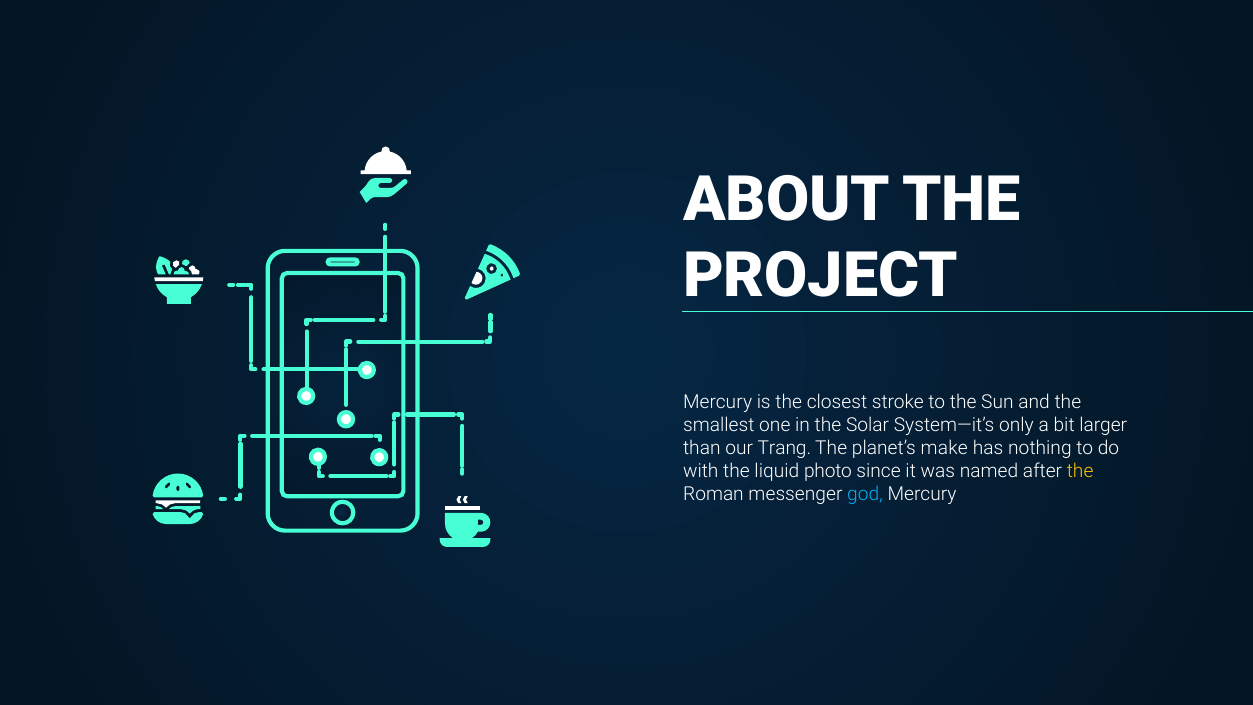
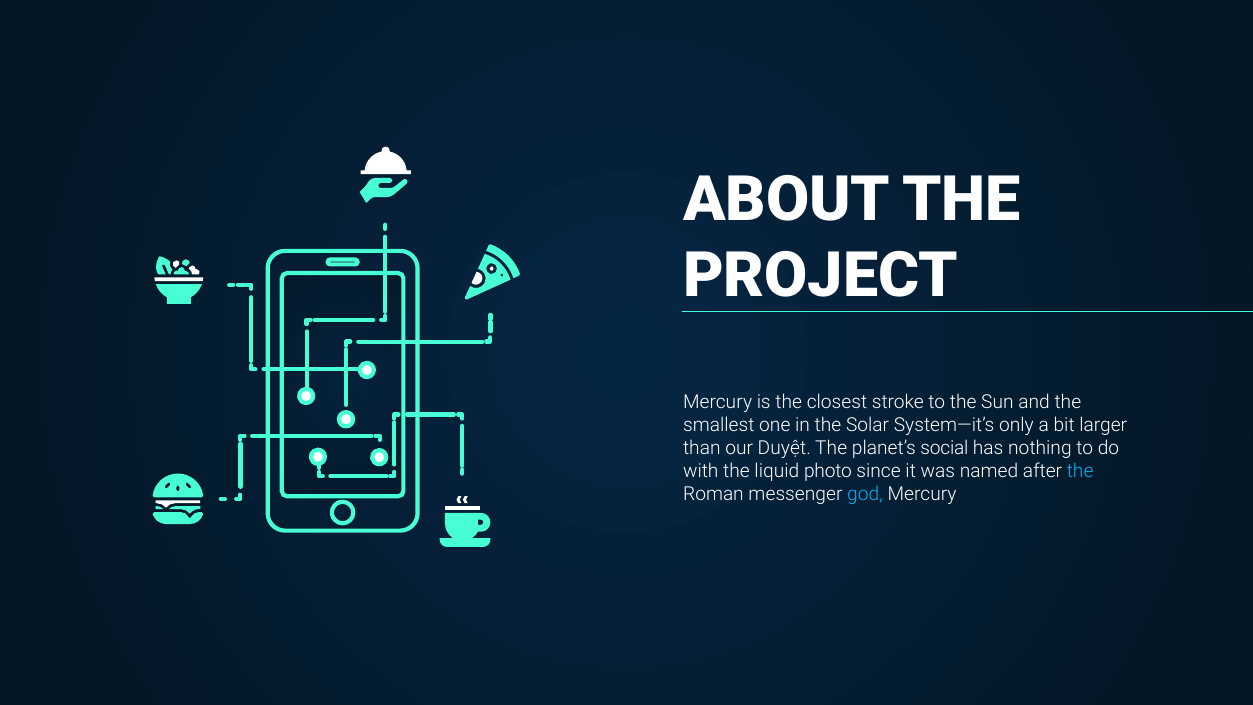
Trang: Trang -> Duyệt
make: make -> social
the at (1080, 471) colour: yellow -> light blue
